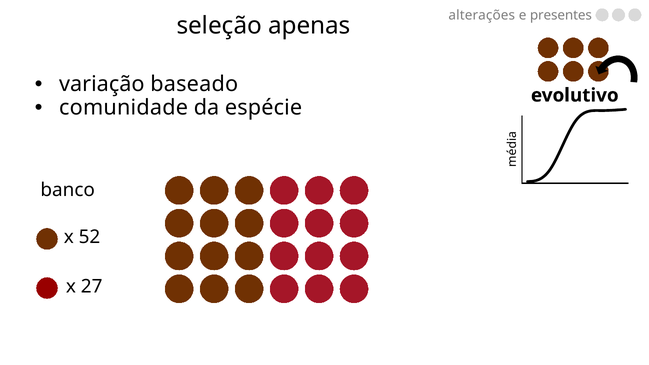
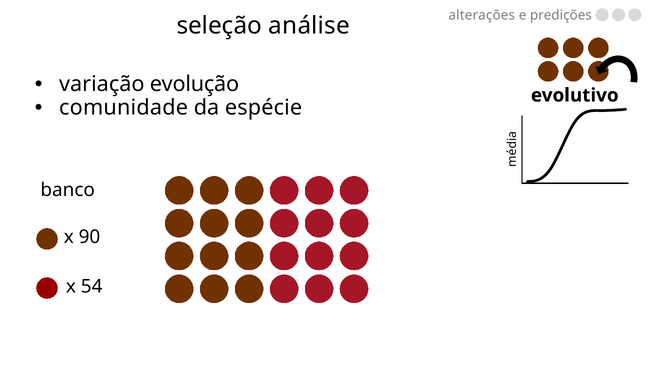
presentes: presentes -> predições
apenas: apenas -> análise
baseado: baseado -> evolução
52: 52 -> 90
27: 27 -> 54
